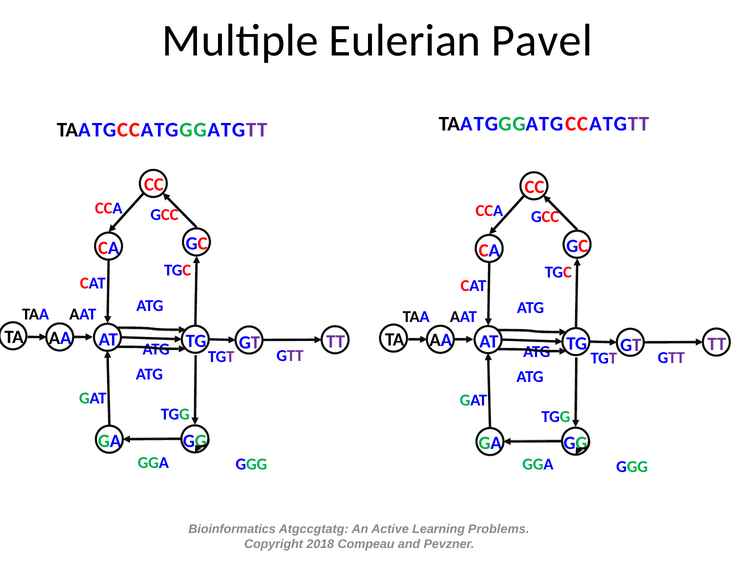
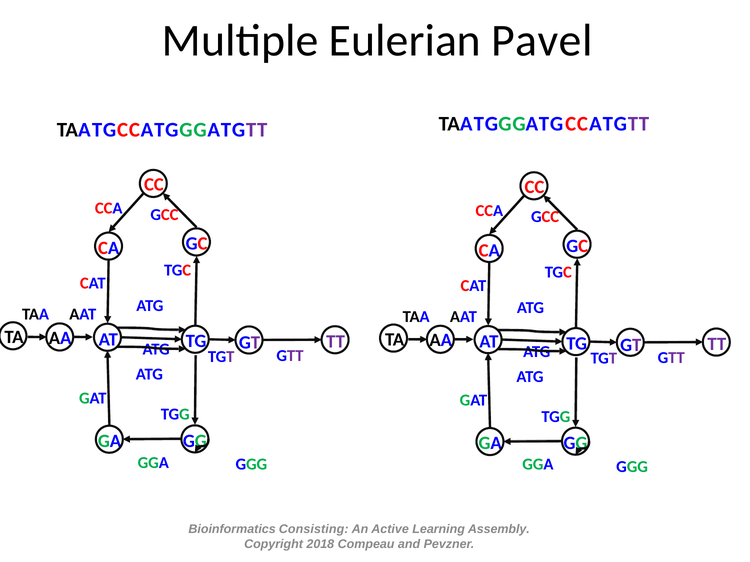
Atgccgtatg: Atgccgtatg -> Consisting
Problems: Problems -> Assembly
